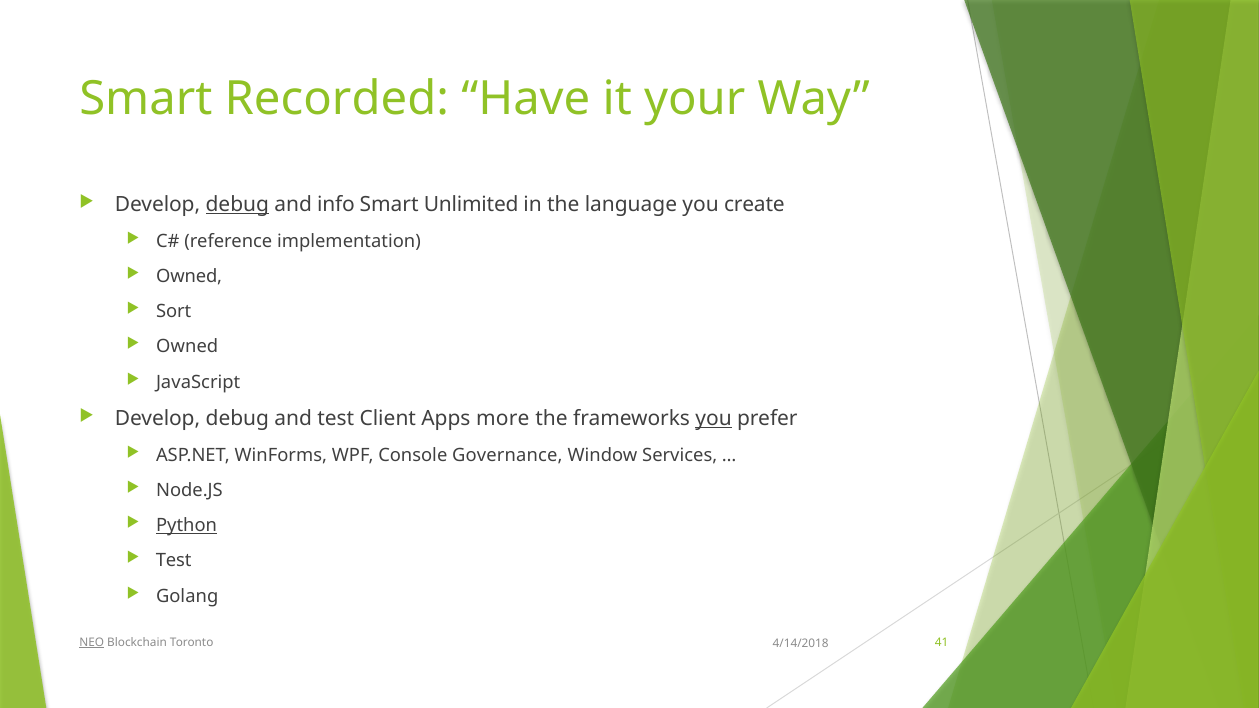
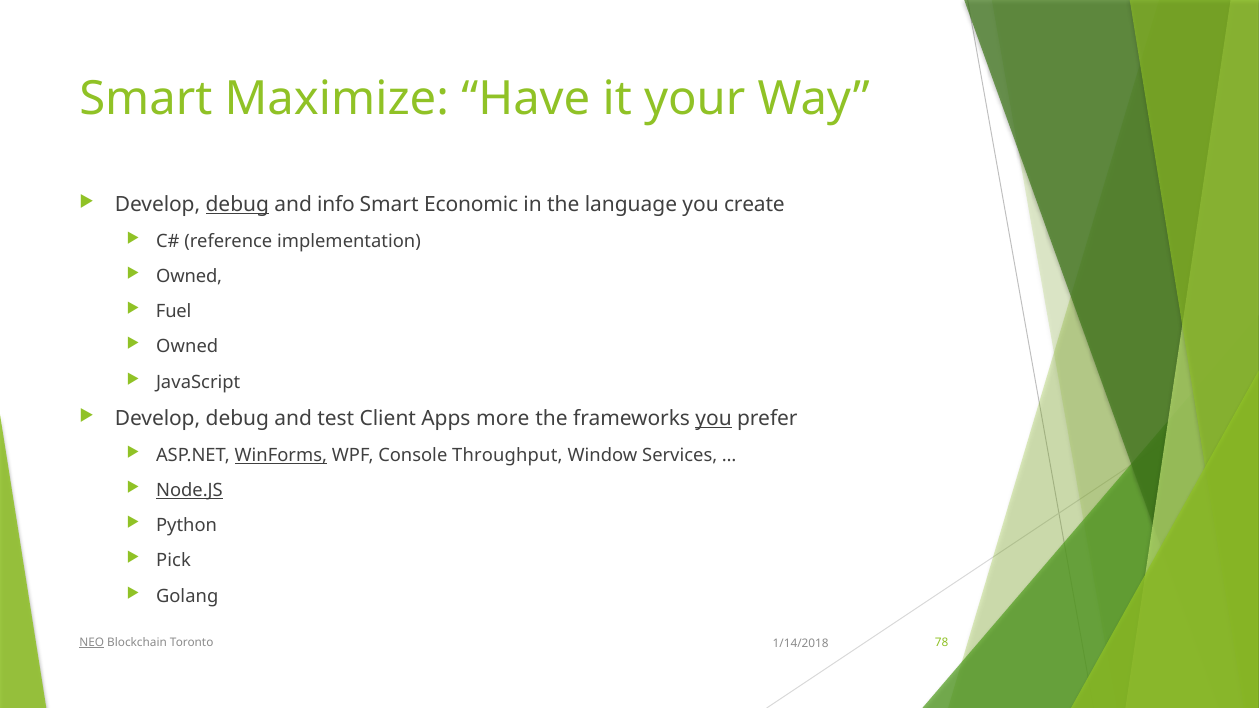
Recorded: Recorded -> Maximize
Unlimited: Unlimited -> Economic
Sort: Sort -> Fuel
WinForms underline: none -> present
Governance: Governance -> Throughput
Node.JS underline: none -> present
Python underline: present -> none
Test at (174, 561): Test -> Pick
41: 41 -> 78
4/14/2018: 4/14/2018 -> 1/14/2018
